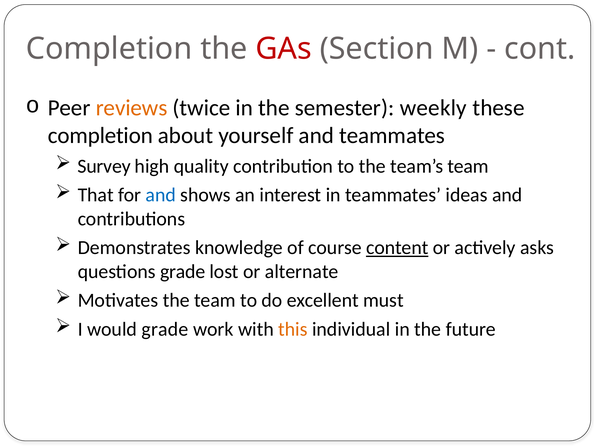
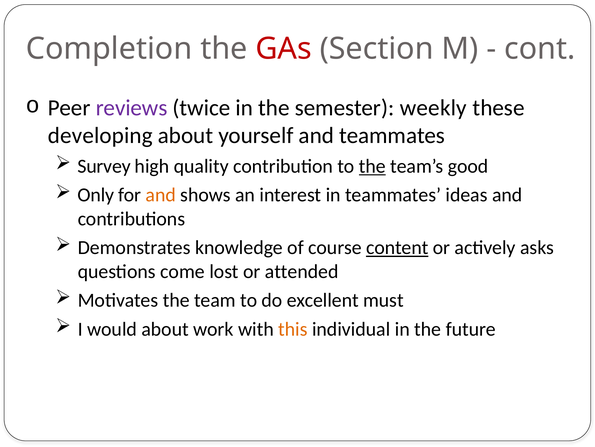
reviews colour: orange -> purple
completion at (100, 135): completion -> developing
the at (372, 166) underline: none -> present
team’s team: team -> good
That: That -> Only
and at (161, 195) colour: blue -> orange
questions grade: grade -> come
alternate: alternate -> attended
would grade: grade -> about
